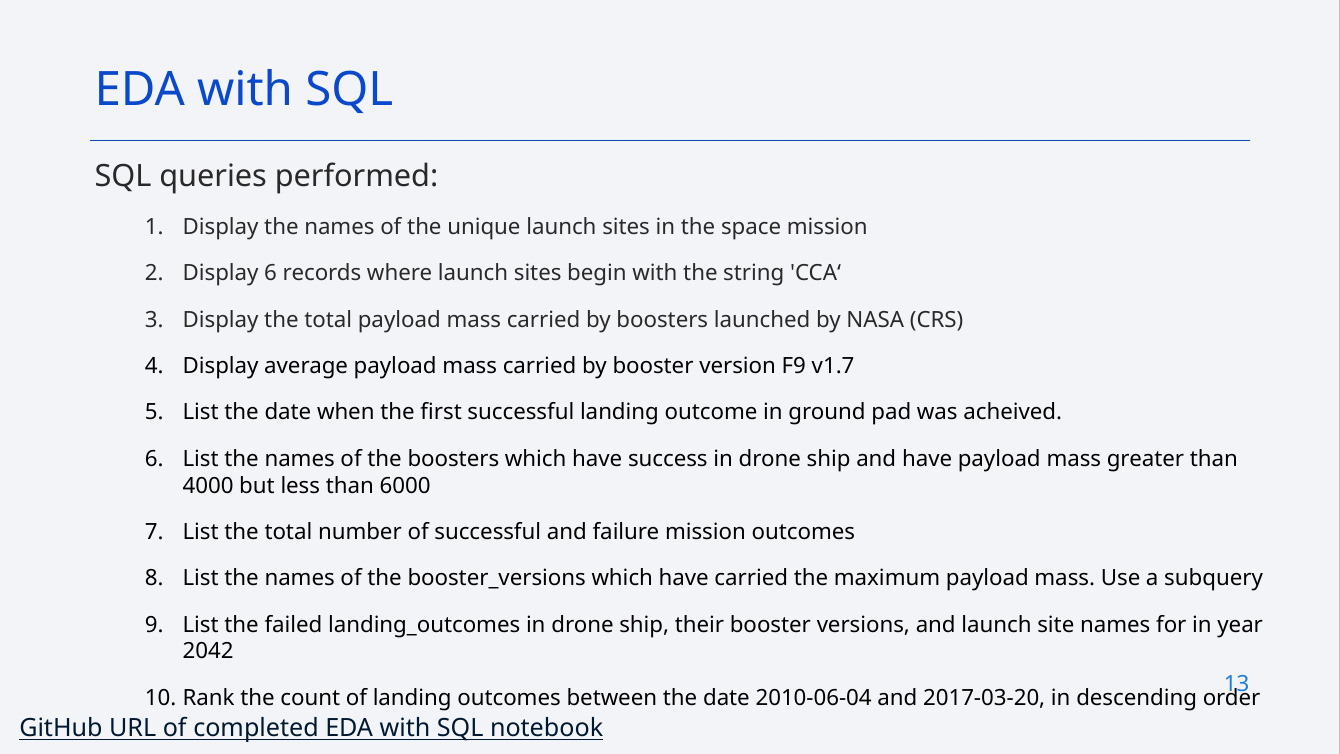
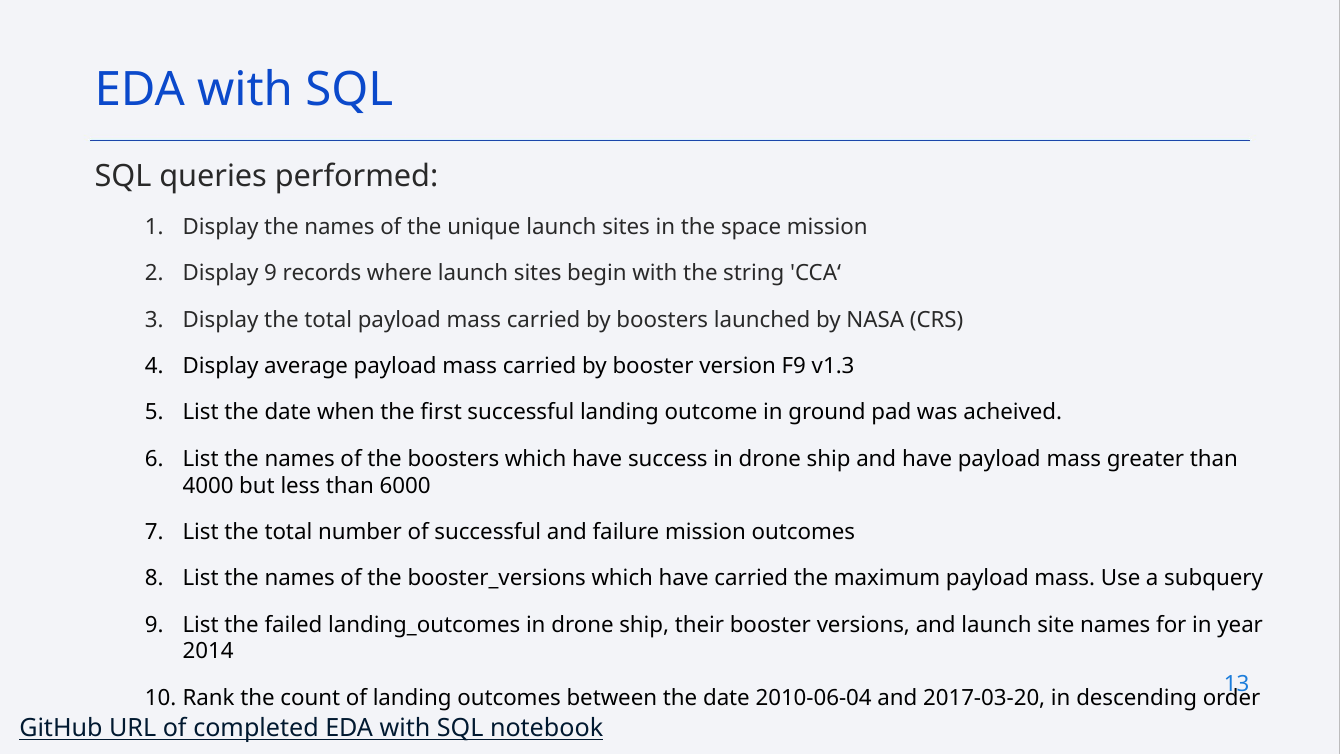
Display 6: 6 -> 9
v1.7: v1.7 -> v1.3
2042: 2042 -> 2014
